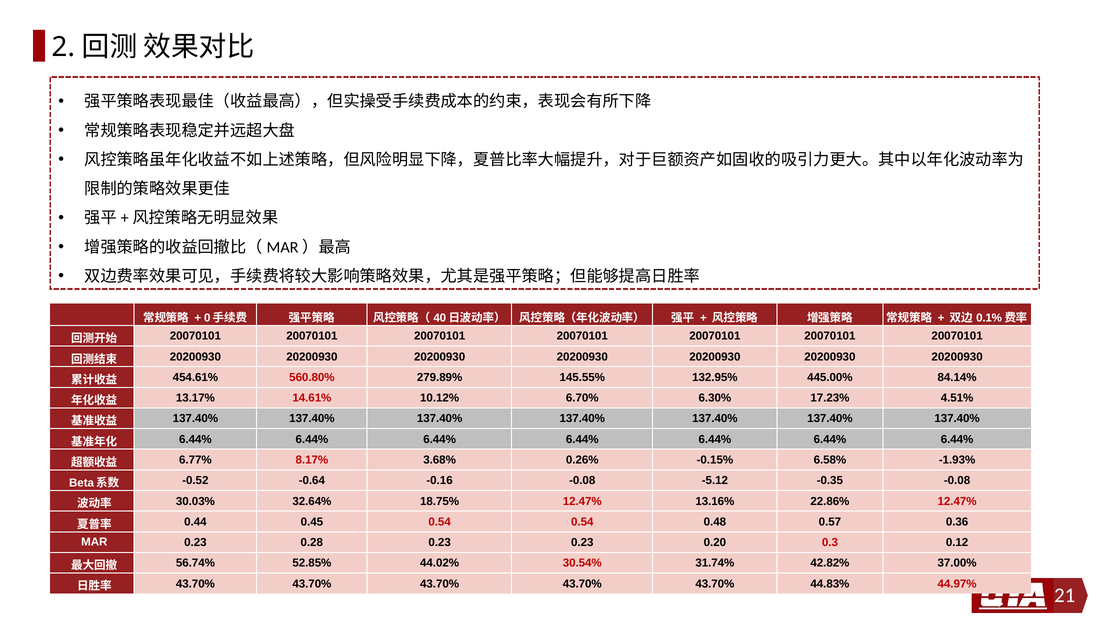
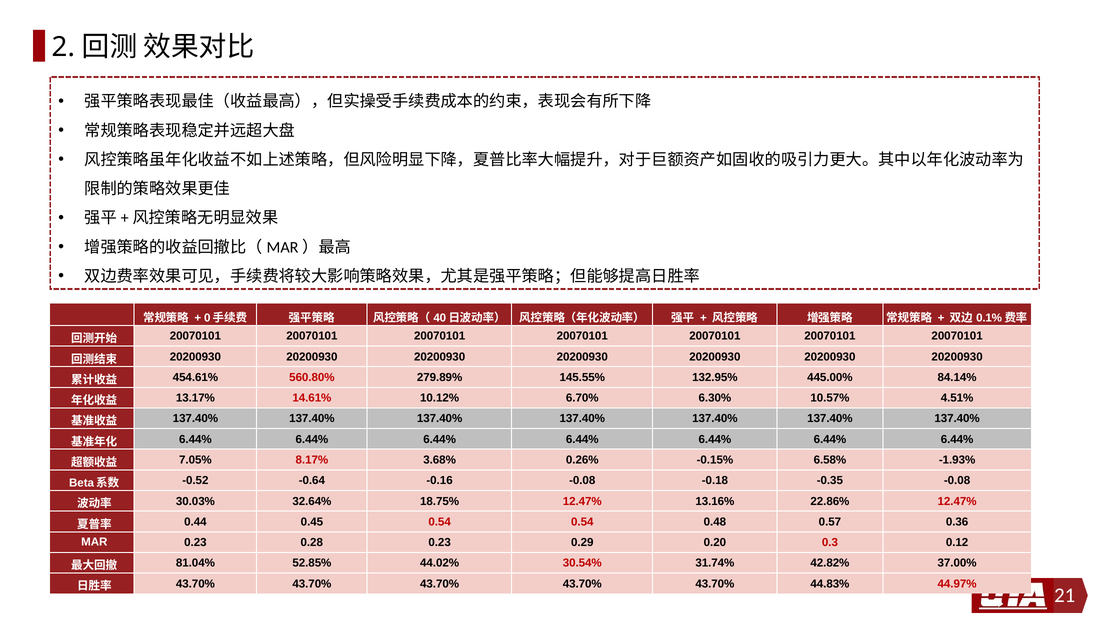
17.23%: 17.23% -> 10.57%
6.77%: 6.77% -> 7.05%
-5.12: -5.12 -> -0.18
0.23 0.23: 0.23 -> 0.29
56.74%: 56.74% -> 81.04%
